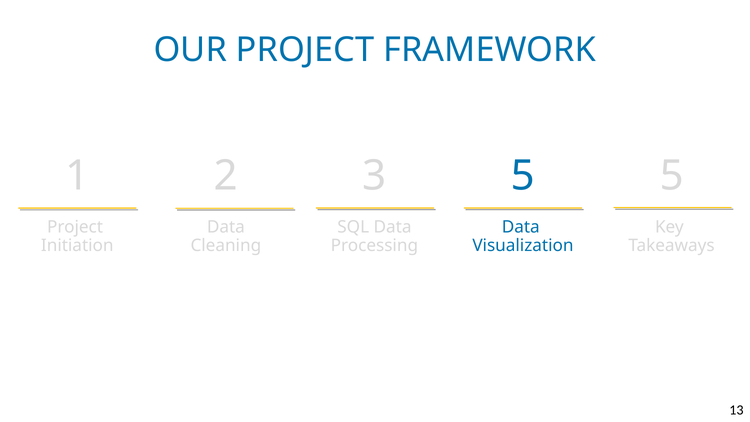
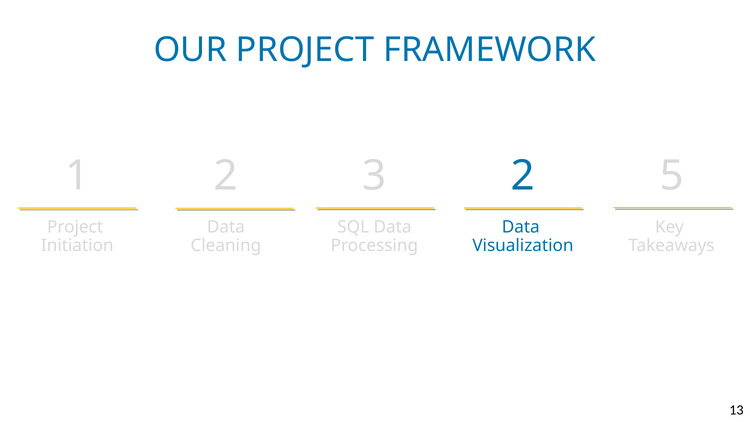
3 5: 5 -> 2
